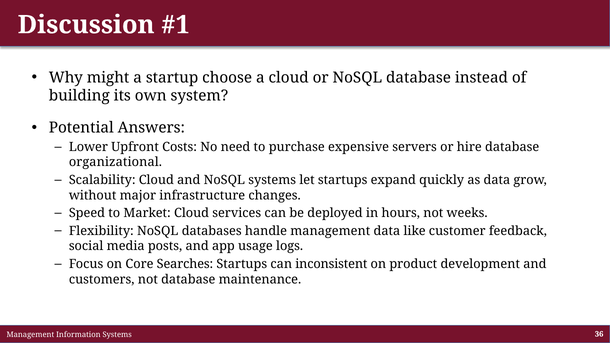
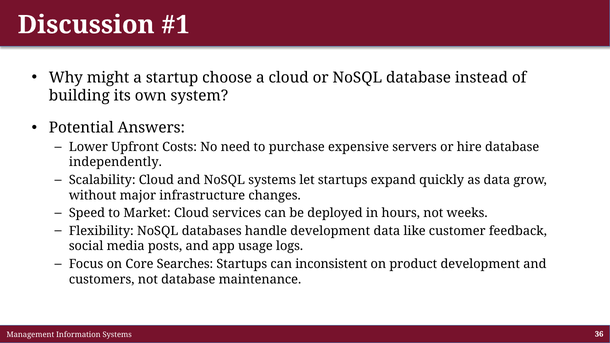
organizational: organizational -> independently
handle management: management -> development
